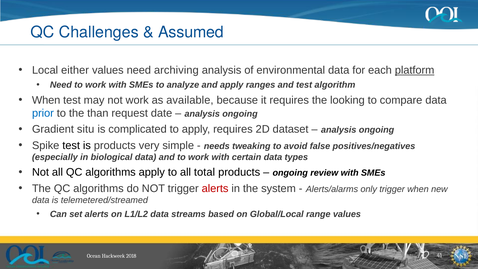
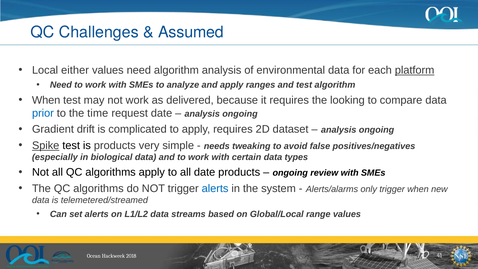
need archiving: archiving -> algorithm
available: available -> delivered
than: than -> time
situ: situ -> drift
Spike underline: none -> present
all total: total -> date
alerts at (215, 188) colour: red -> blue
